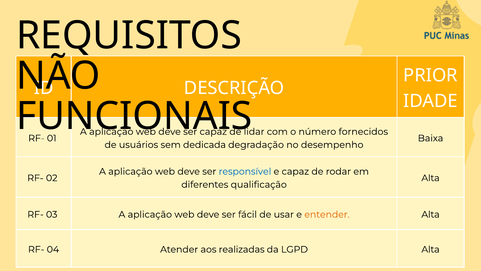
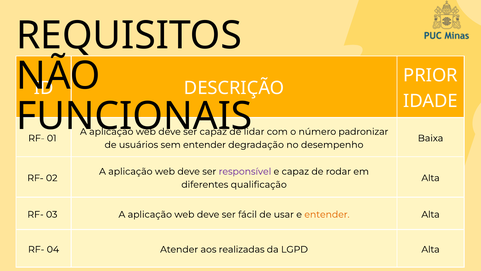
fornecidos: fornecidos -> padronizar
sem dedicada: dedicada -> entender
responsível colour: blue -> purple
